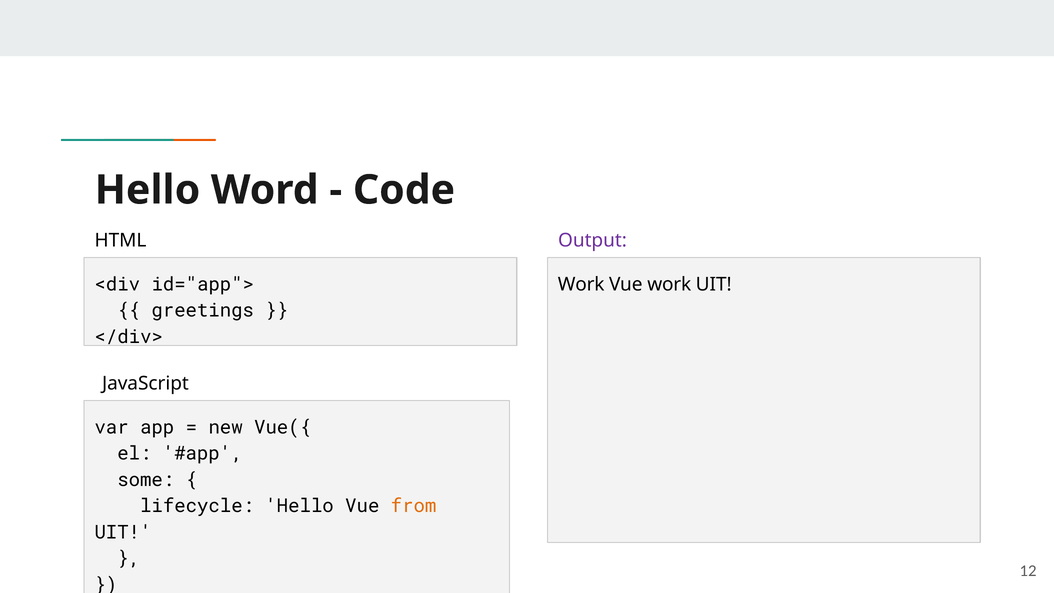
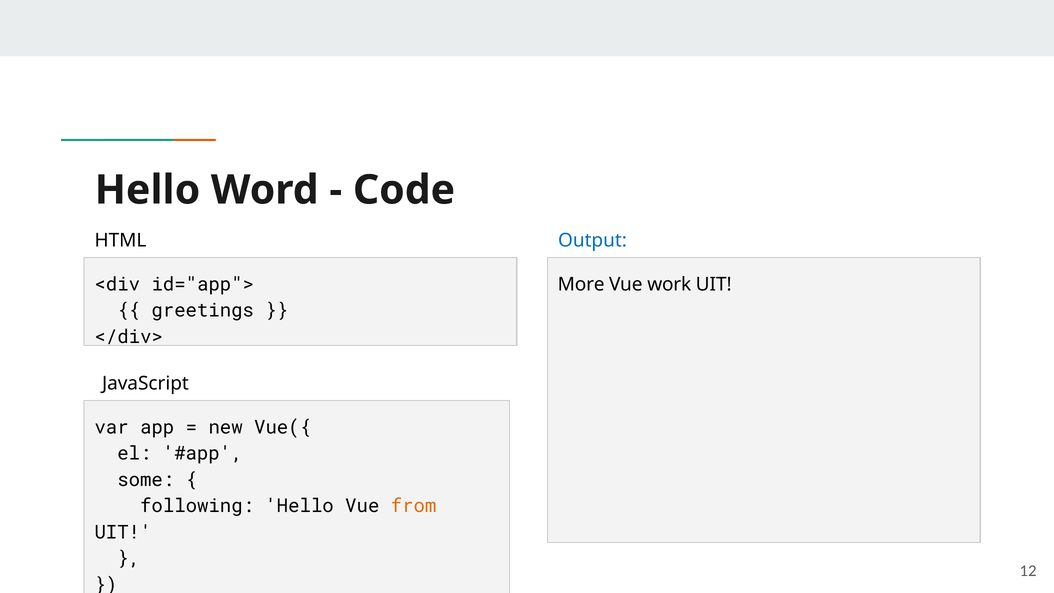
Output colour: purple -> blue
Work at (581, 284): Work -> More
lifecycle: lifecycle -> following
